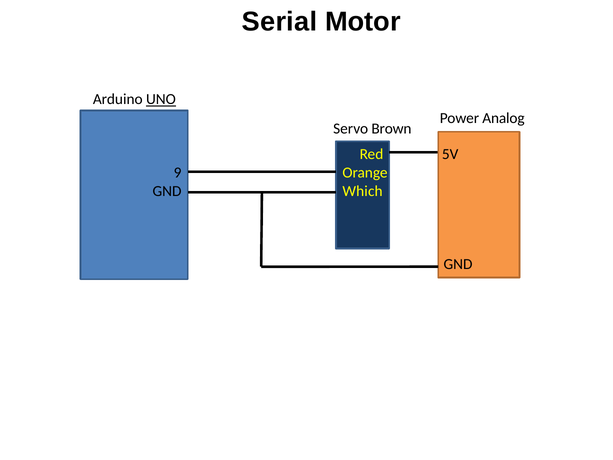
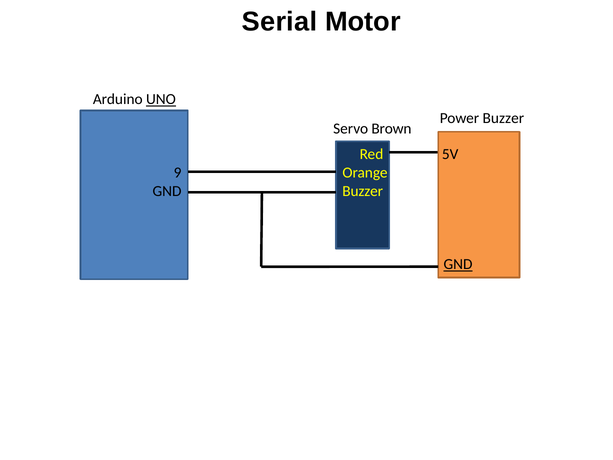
Power Analog: Analog -> Buzzer
Which at (363, 191): Which -> Buzzer
GND at (458, 264) underline: none -> present
